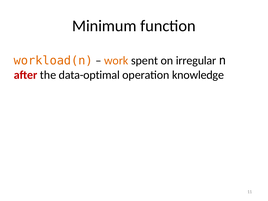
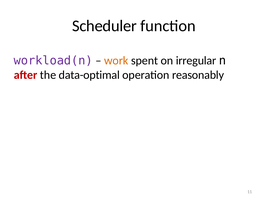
Minimum: Minimum -> Scheduler
workload(n colour: orange -> purple
knowledge: knowledge -> reasonably
